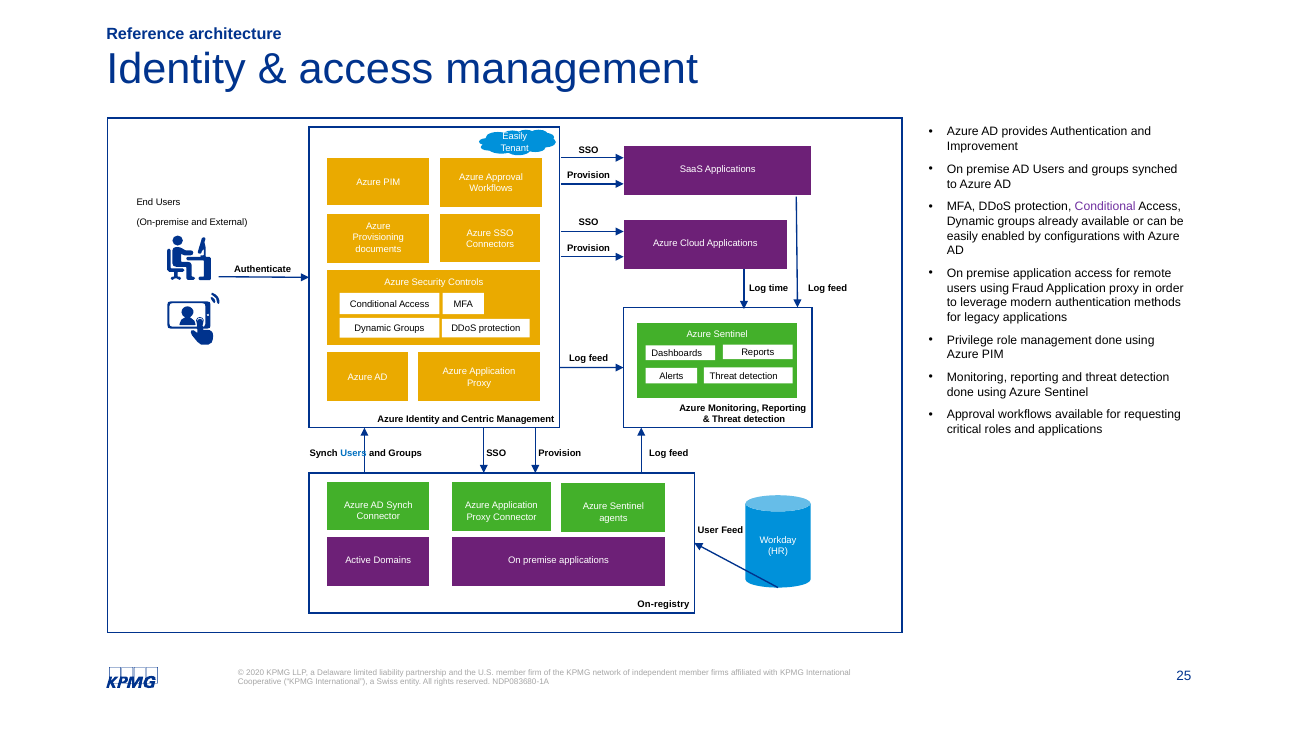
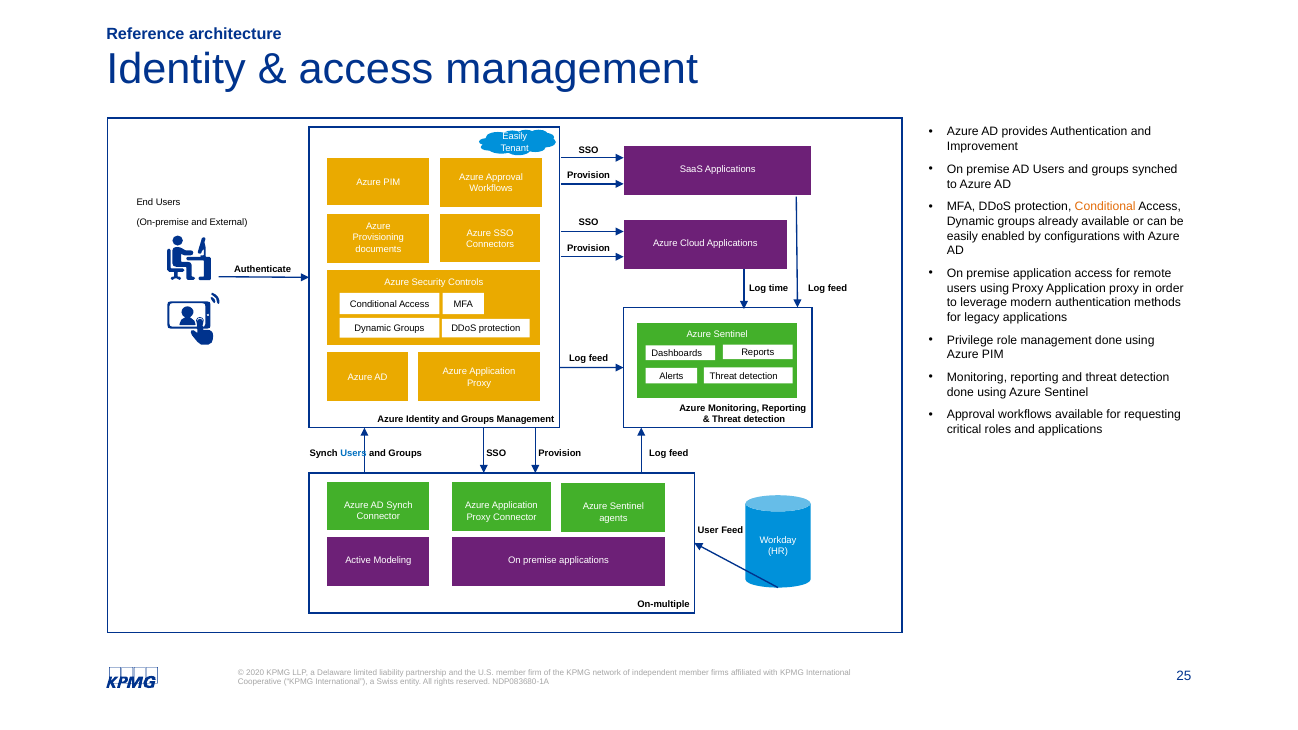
Conditional at (1105, 207) colour: purple -> orange
using Fraud: Fraud -> Proxy
Identity and Centric: Centric -> Groups
Domains: Domains -> Modeling
On-registry: On-registry -> On-multiple
